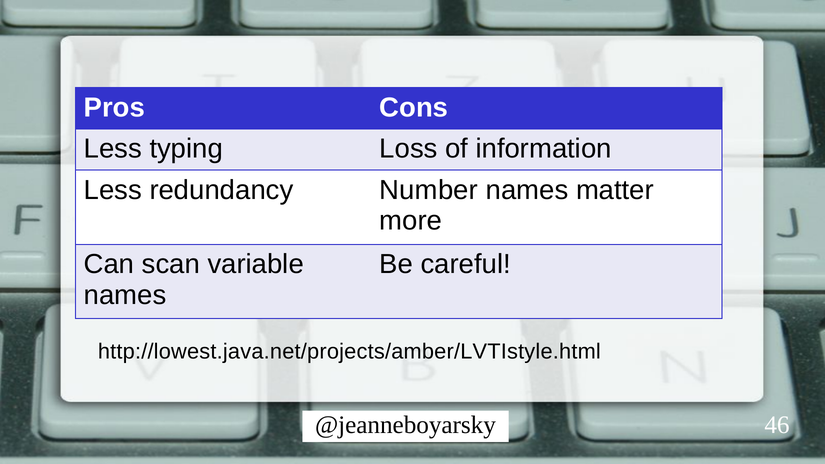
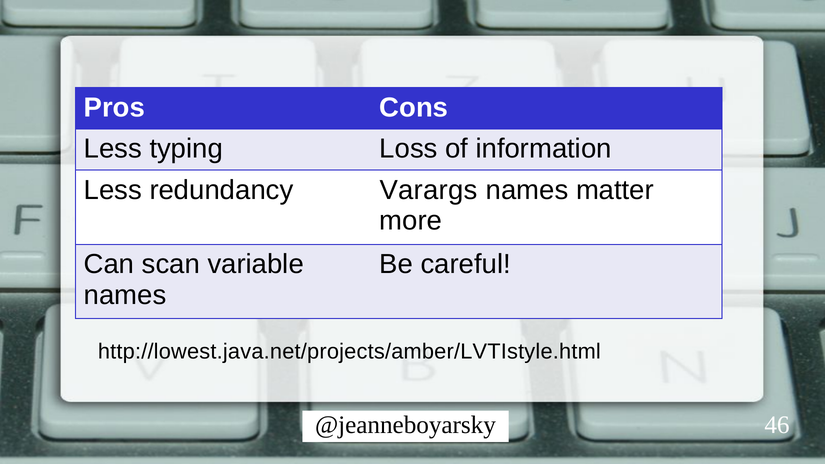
Number: Number -> Varargs
